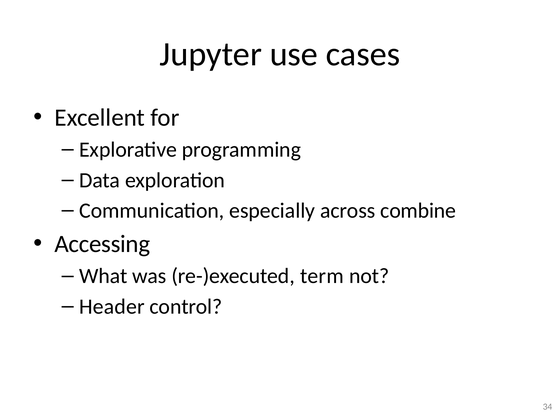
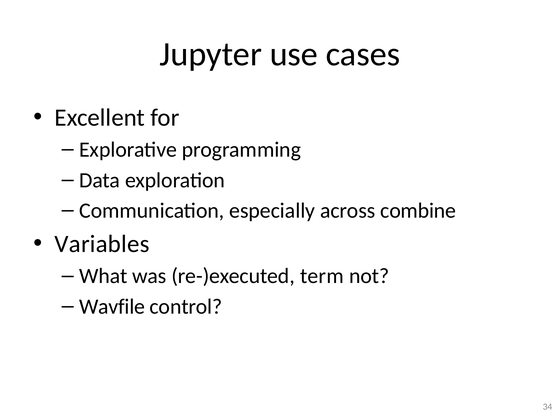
Accessing: Accessing -> Variables
Header: Header -> Wavfile
